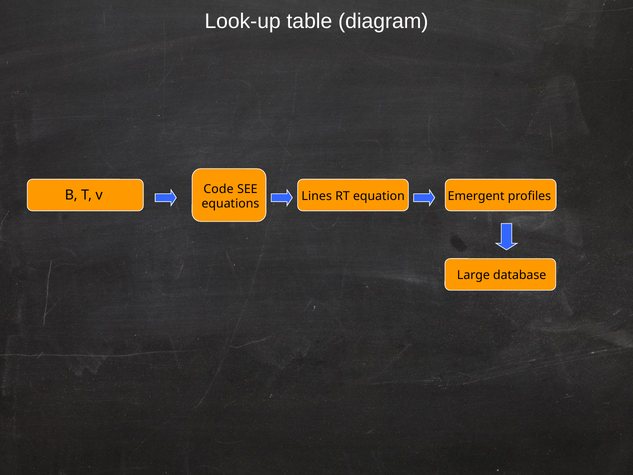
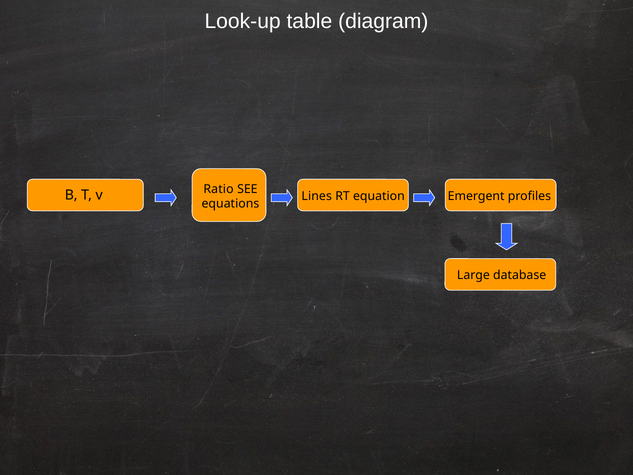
Code: Code -> Ratio
